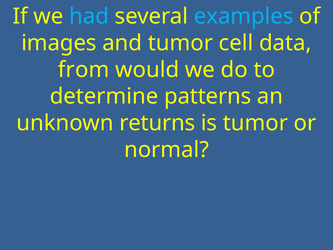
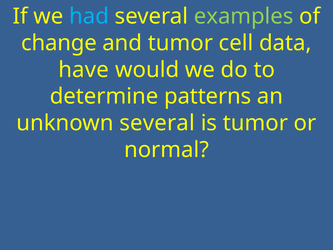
examples colour: light blue -> light green
images: images -> change
from: from -> have
unknown returns: returns -> several
